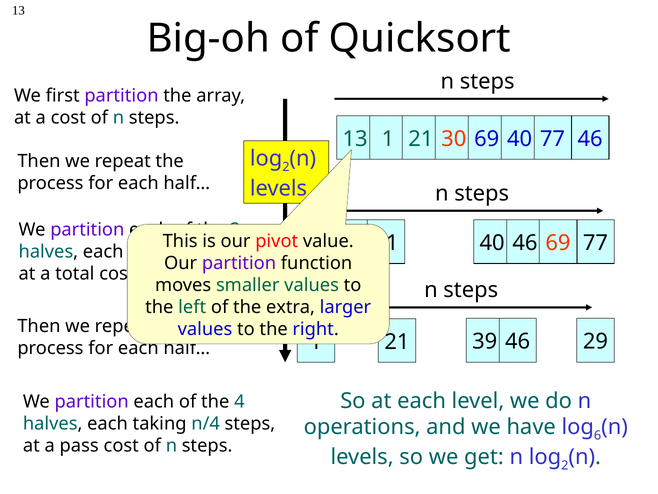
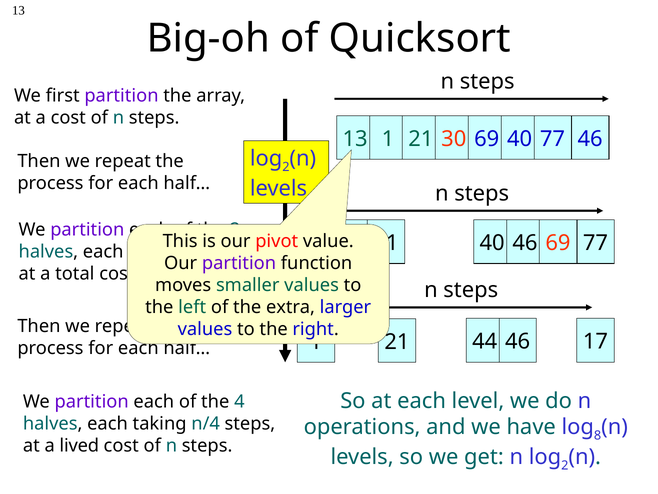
39: 39 -> 44
29: 29 -> 17
6: 6 -> 8
pass: pass -> lived
